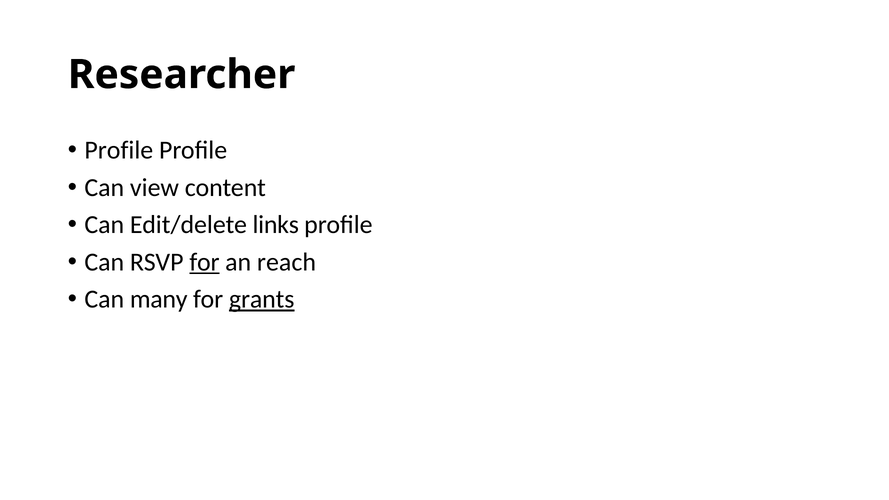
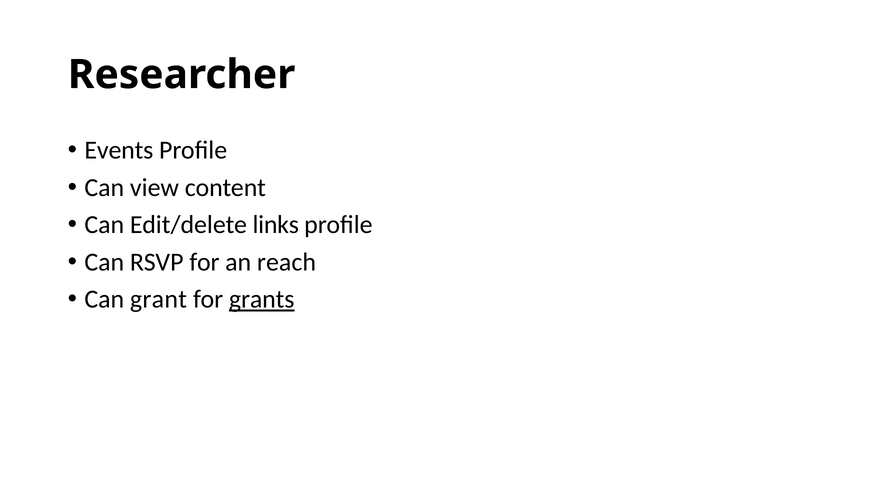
Profile at (119, 150): Profile -> Events
for at (204, 262) underline: present -> none
many: many -> grant
